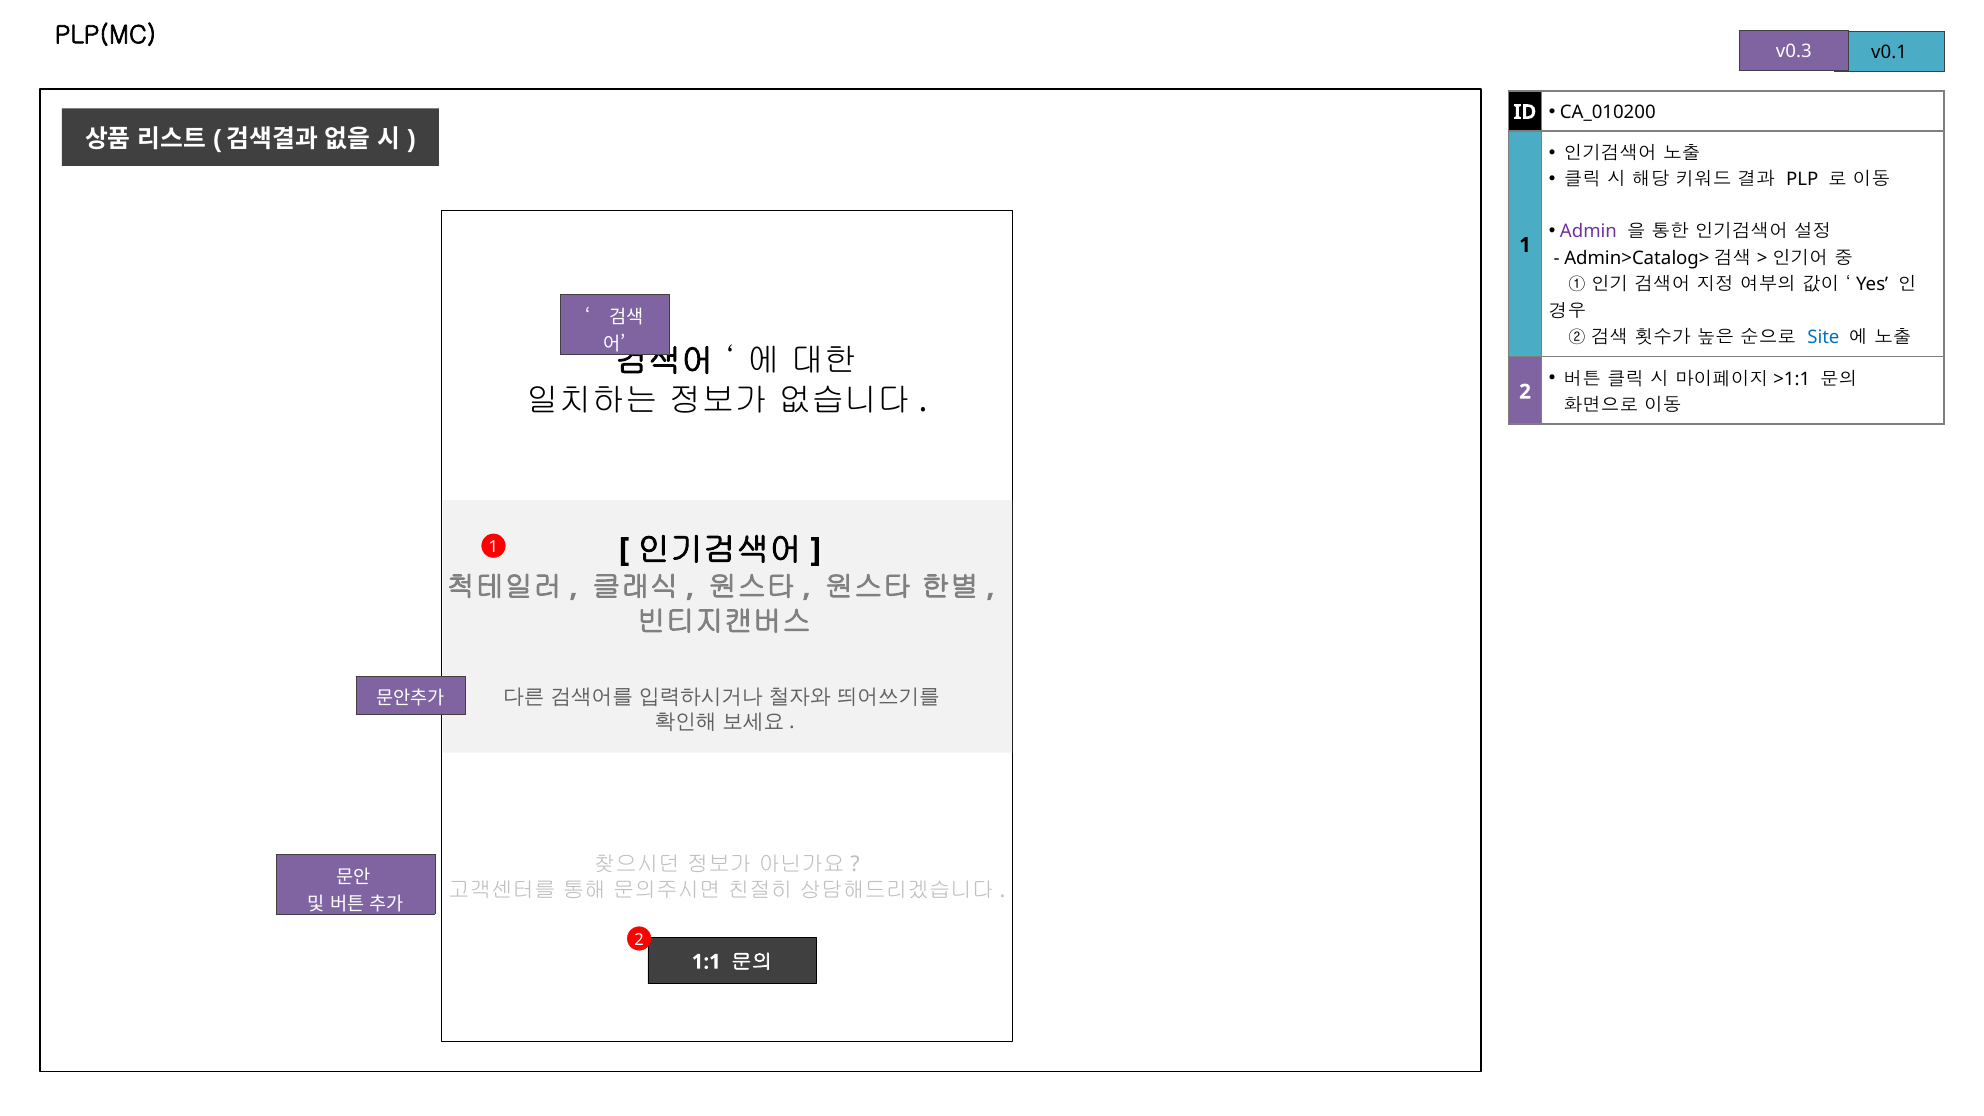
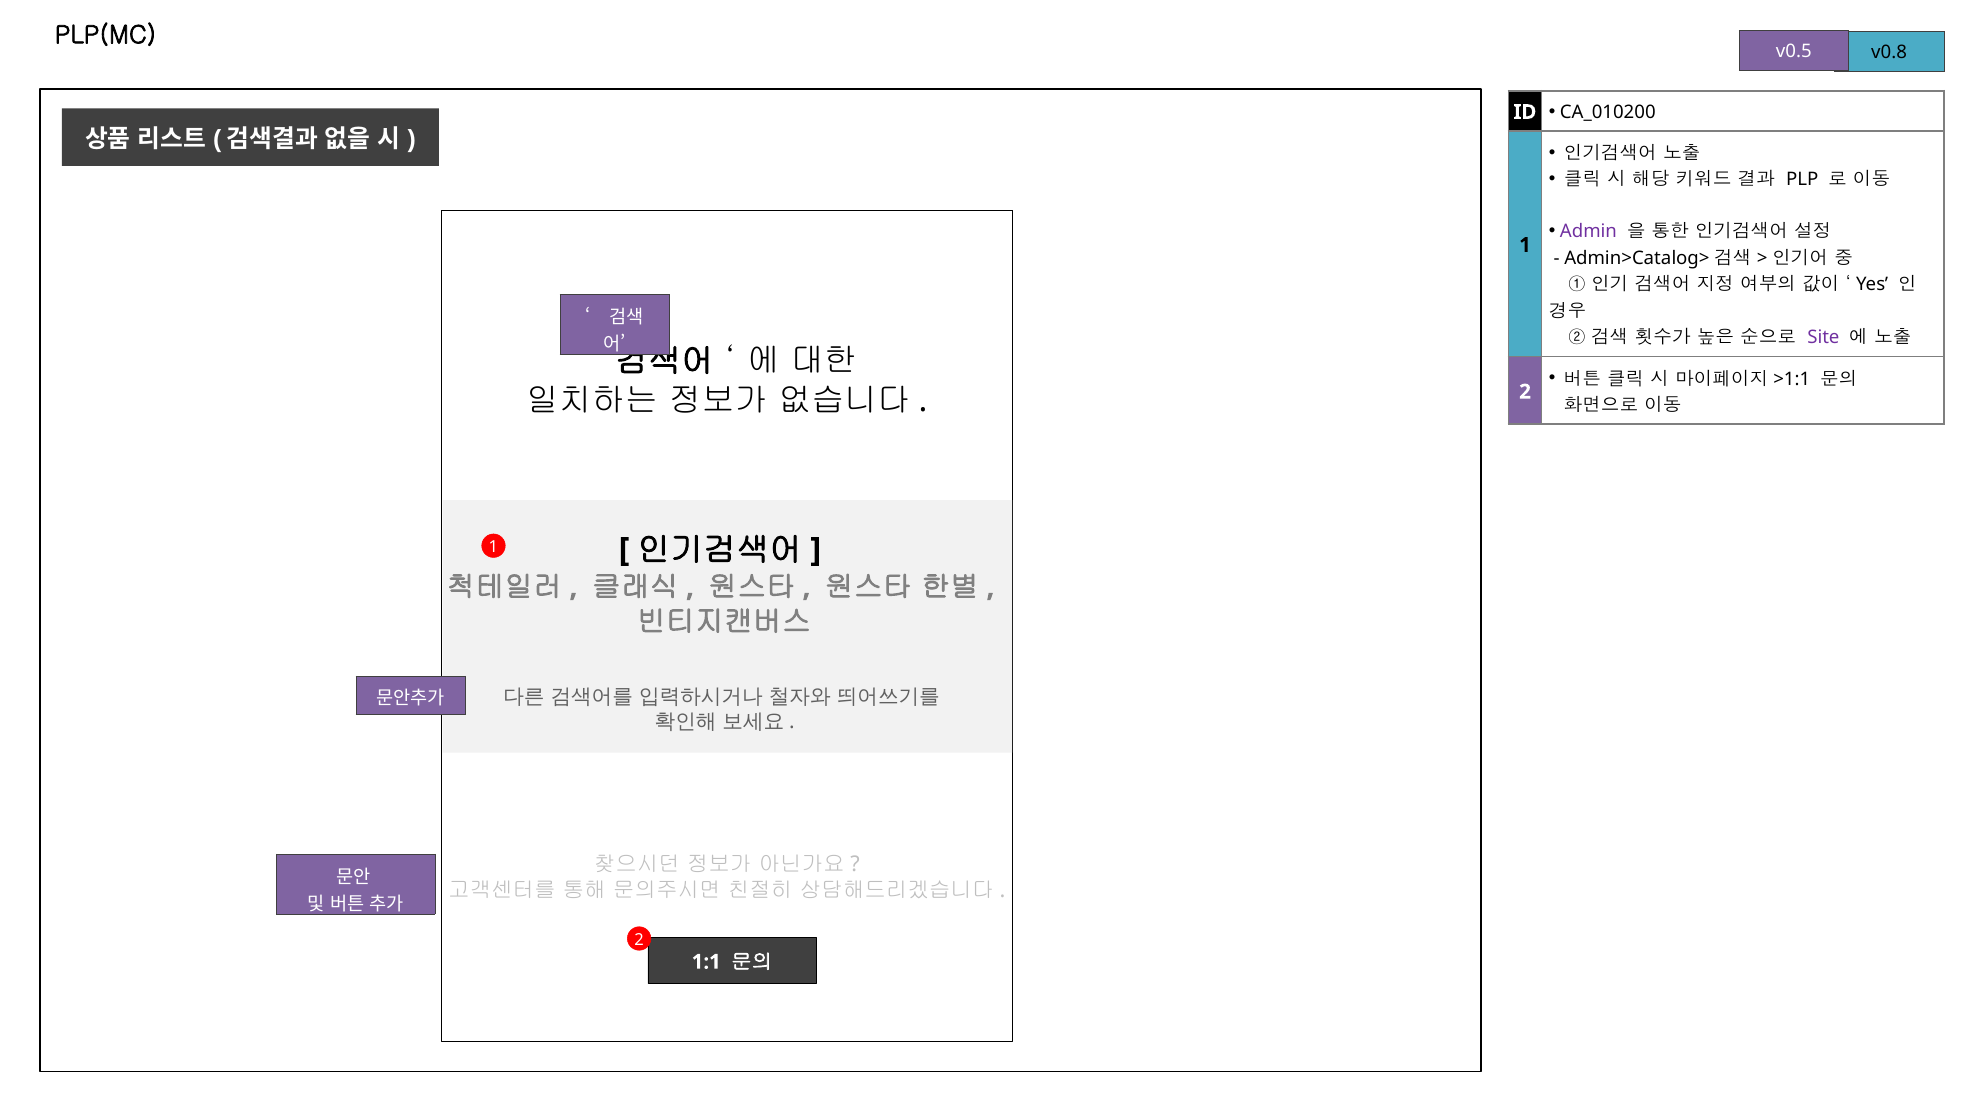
v0.3: v0.3 -> v0.5
v0.1: v0.1 -> v0.8
Site colour: blue -> purple
